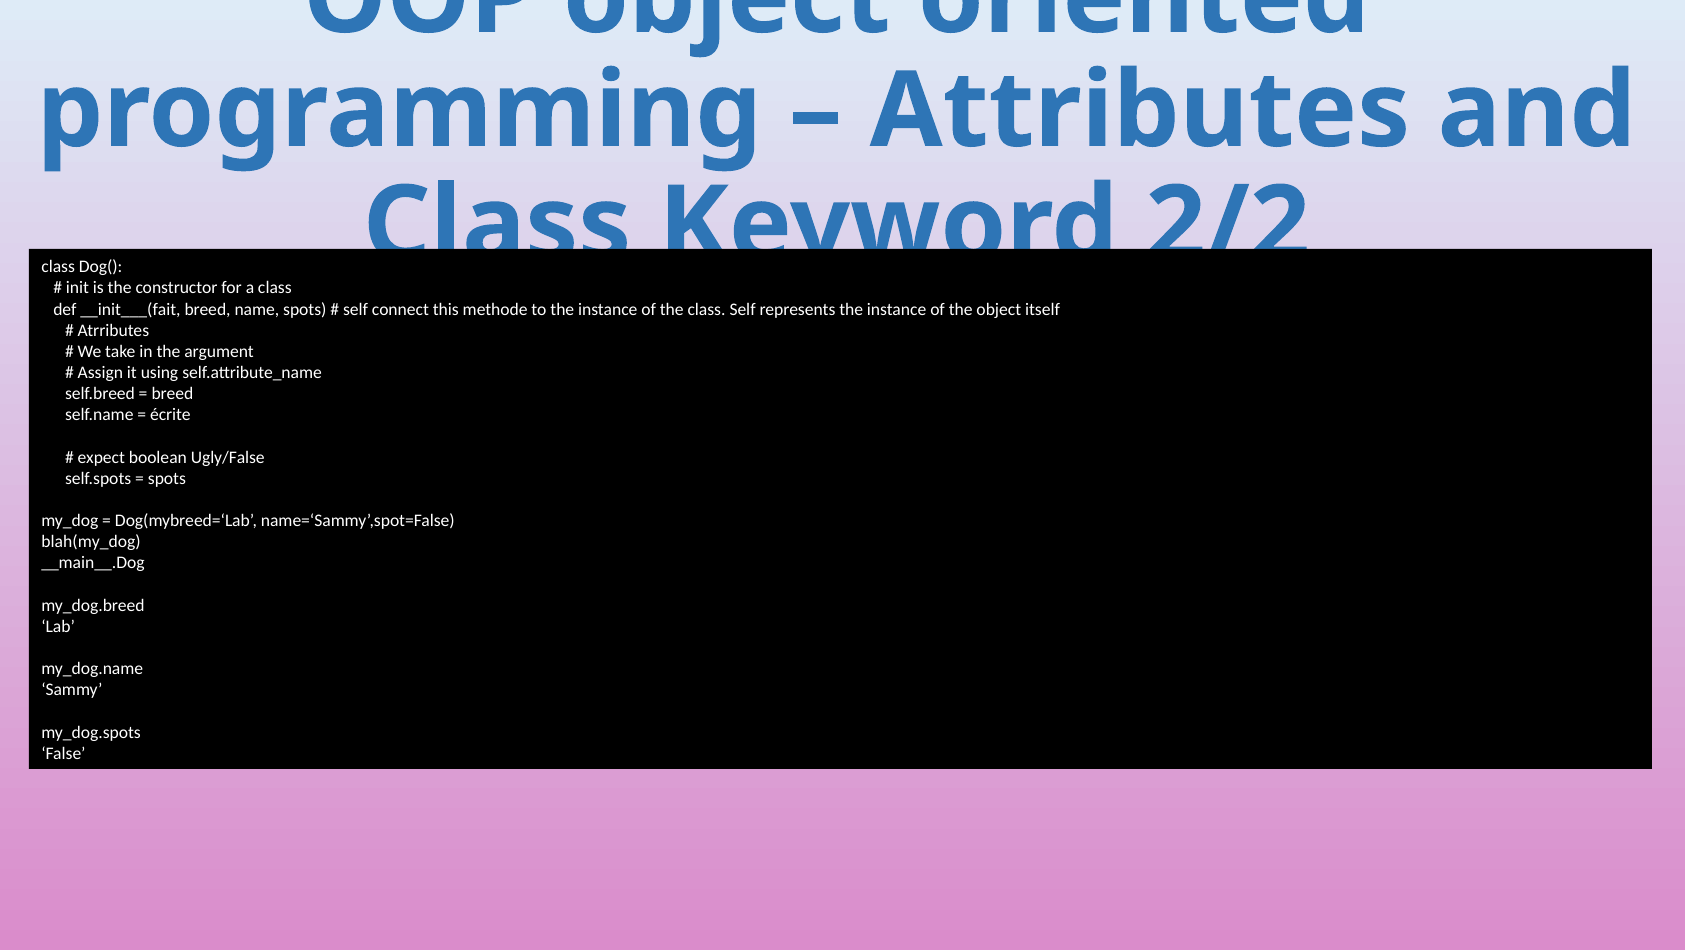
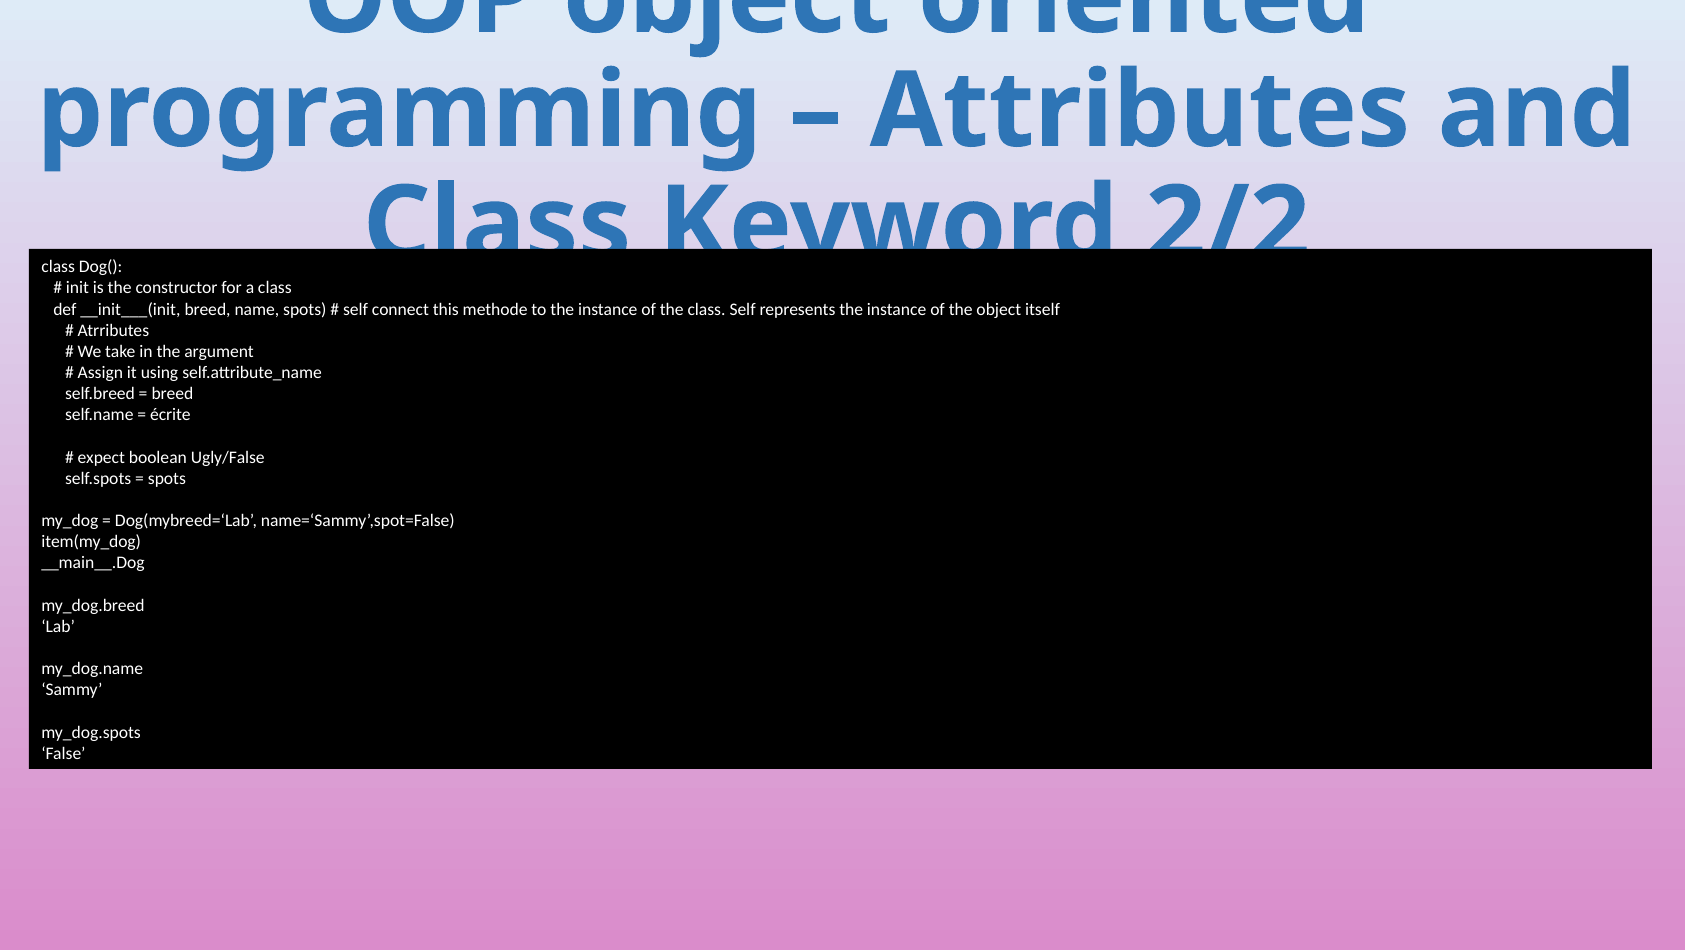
__init___(fait: __init___(fait -> __init___(init
blah(my_dog: blah(my_dog -> item(my_dog
